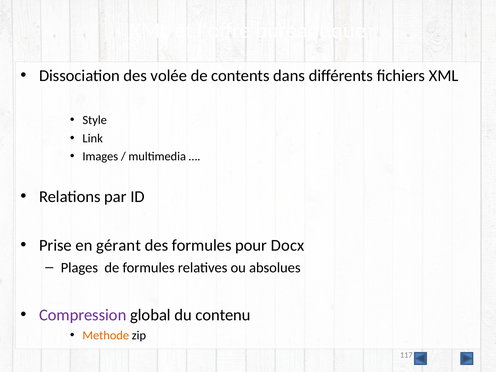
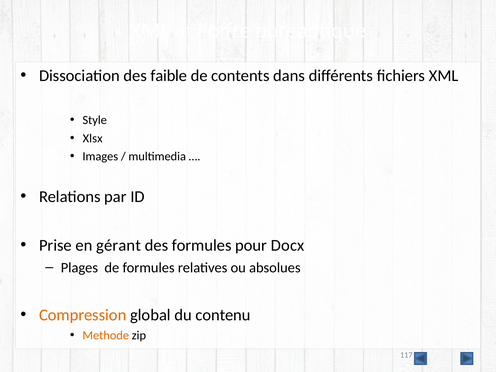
volée: volée -> faible
Link: Link -> Xlsx
Compression colour: purple -> orange
